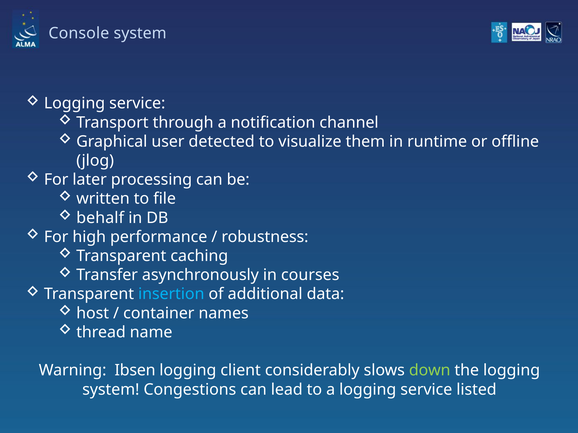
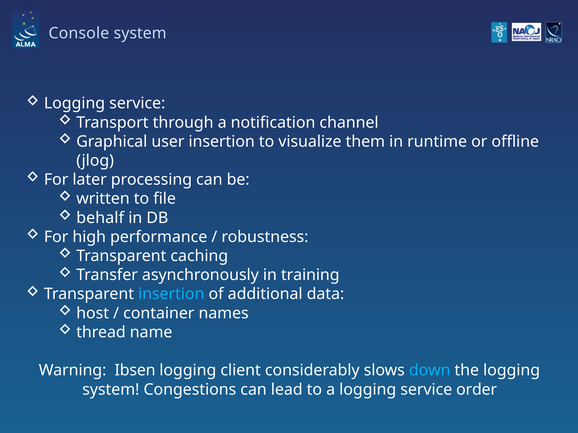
user detected: detected -> insertion
courses: courses -> training
down colour: light green -> light blue
listed: listed -> order
